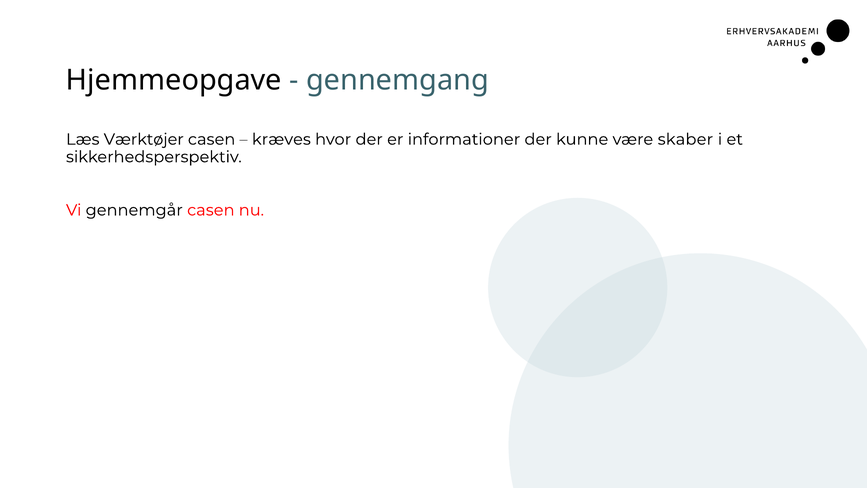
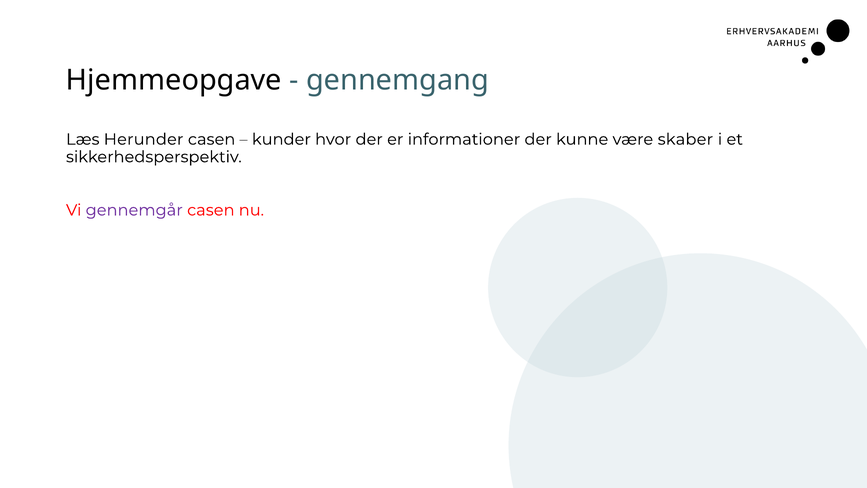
Værktøjer: Værktøjer -> Herunder
kræves: kræves -> kunder
gennemgår colour: black -> purple
